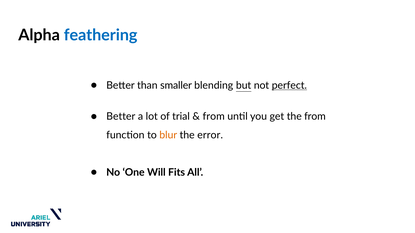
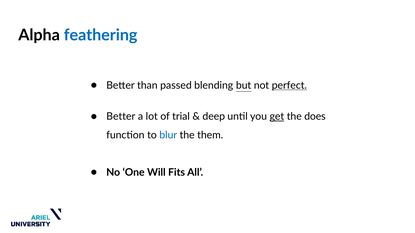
smaller: smaller -> passed
from at (214, 117): from -> deep
get underline: none -> present
the from: from -> does
blur colour: orange -> blue
error: error -> them
